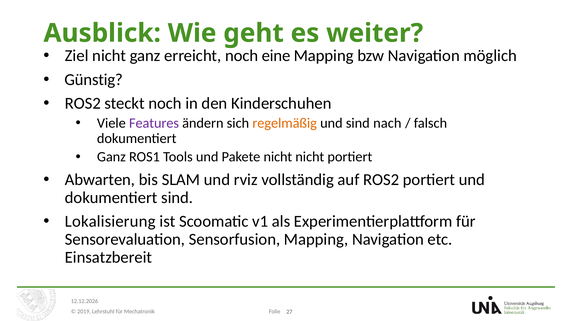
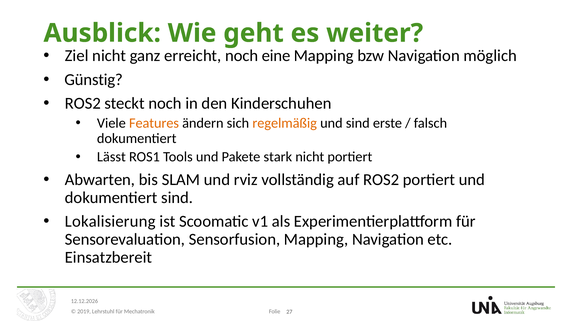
Features colour: purple -> orange
nach: nach -> erste
Ganz at (111, 157): Ganz -> Lässt
Pakete nicht: nicht -> stark
